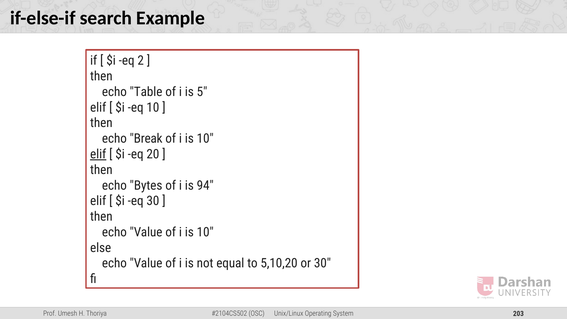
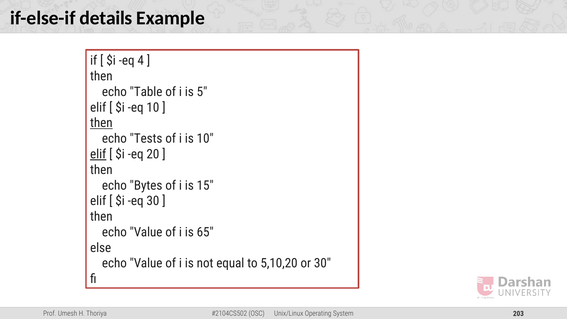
search: search -> details
2: 2 -> 4
then at (101, 123) underline: none -> present
Break: Break -> Tests
94: 94 -> 15
10 at (205, 232): 10 -> 65
